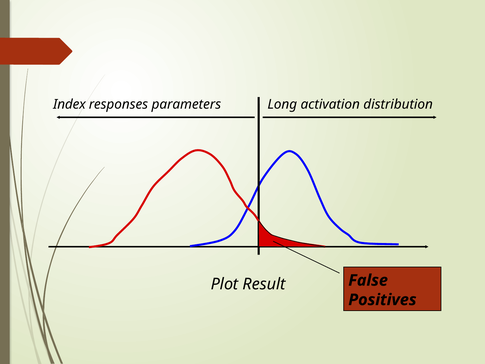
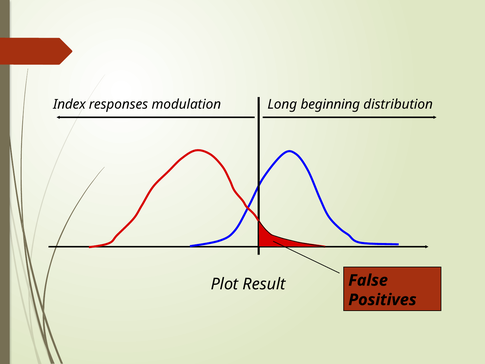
parameters: parameters -> modulation
activation: activation -> beginning
